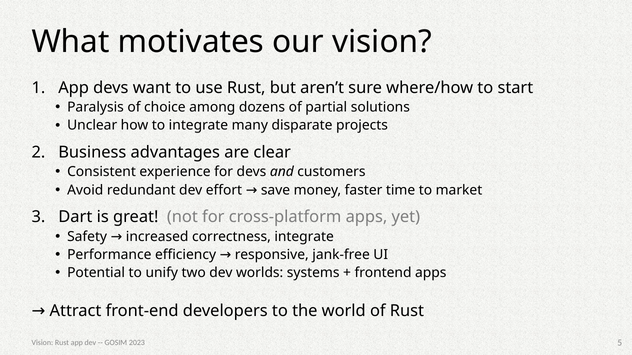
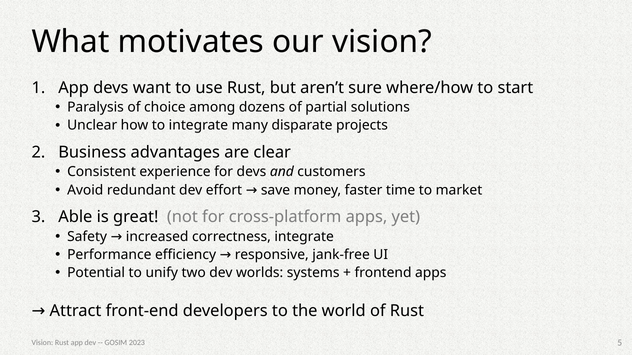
Dart: Dart -> Able
